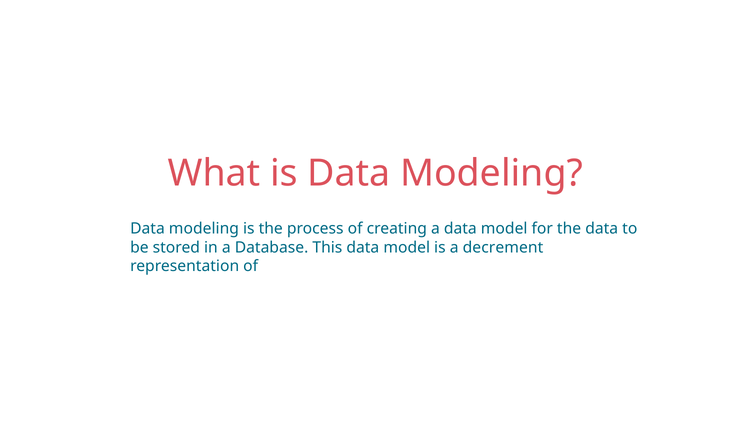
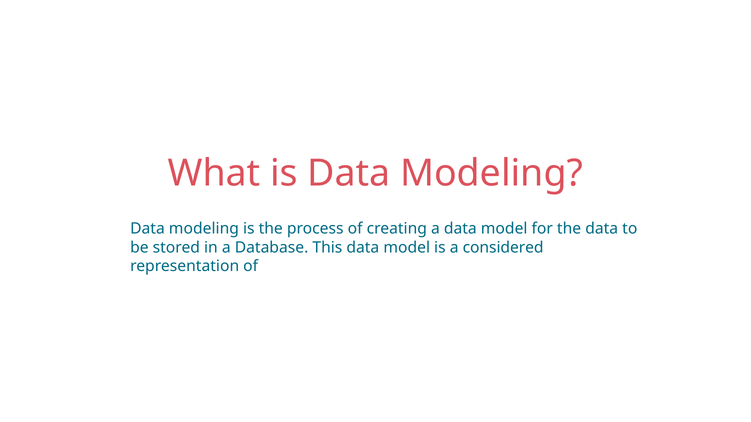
decrement: decrement -> considered
